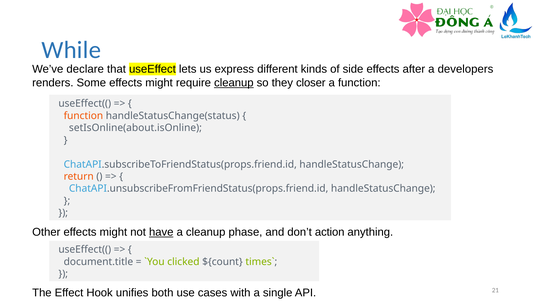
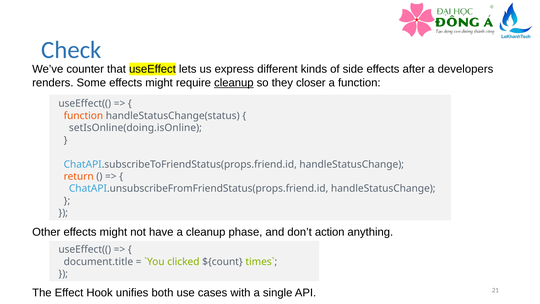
While: While -> Check
declare: declare -> counter
setIsOnline(about.isOnline: setIsOnline(about.isOnline -> setIsOnline(doing.isOnline
have underline: present -> none
